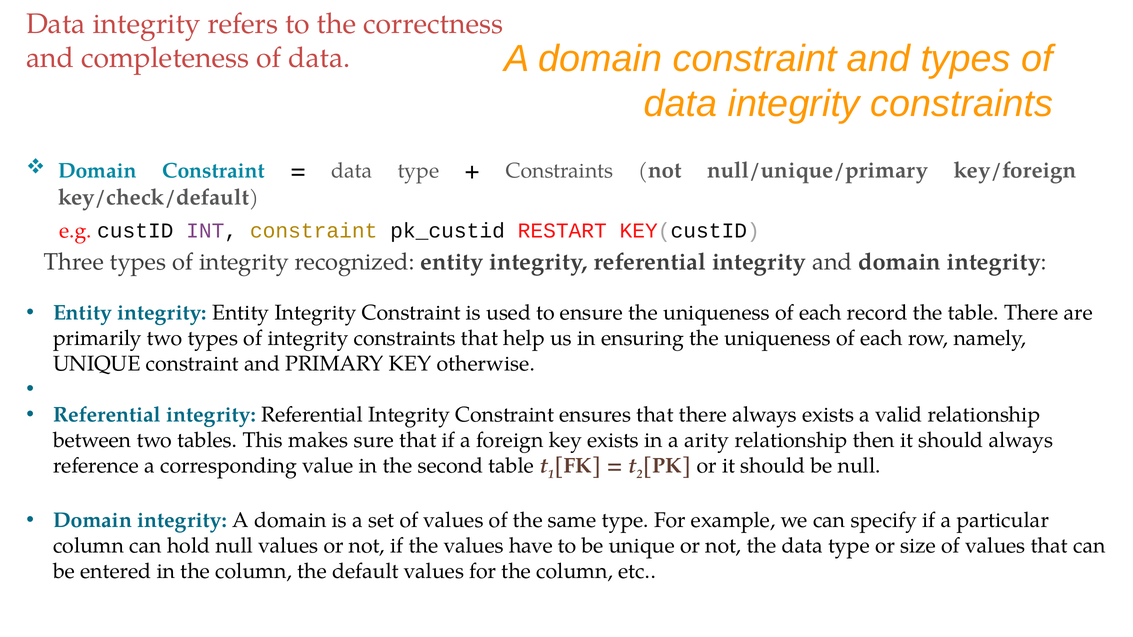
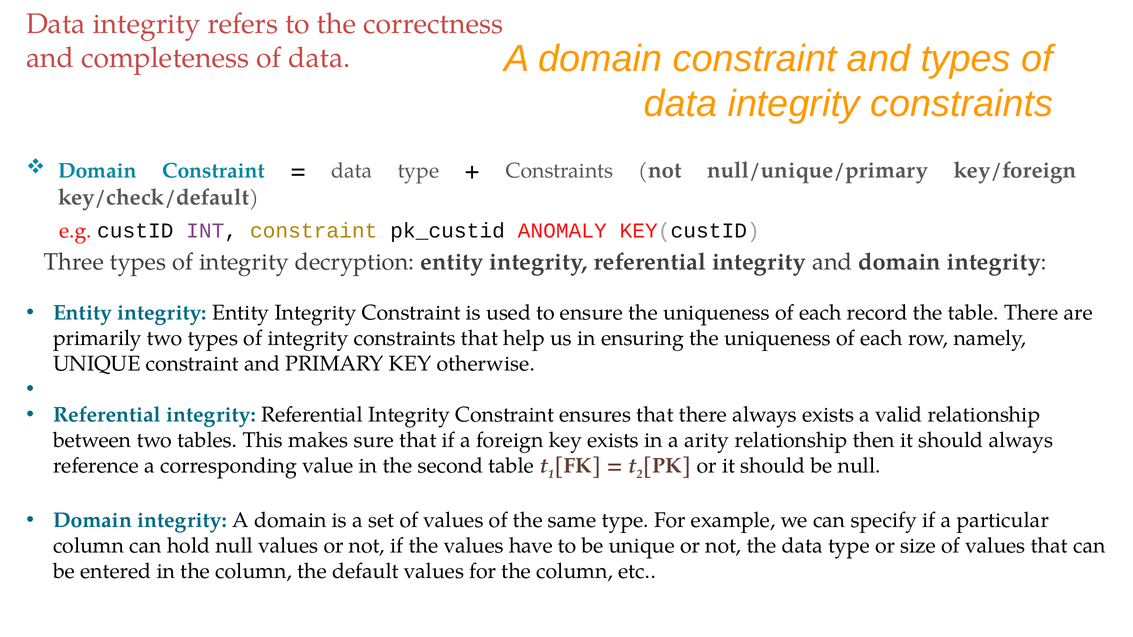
RESTART: RESTART -> ANOMALY
recognized: recognized -> decryption
